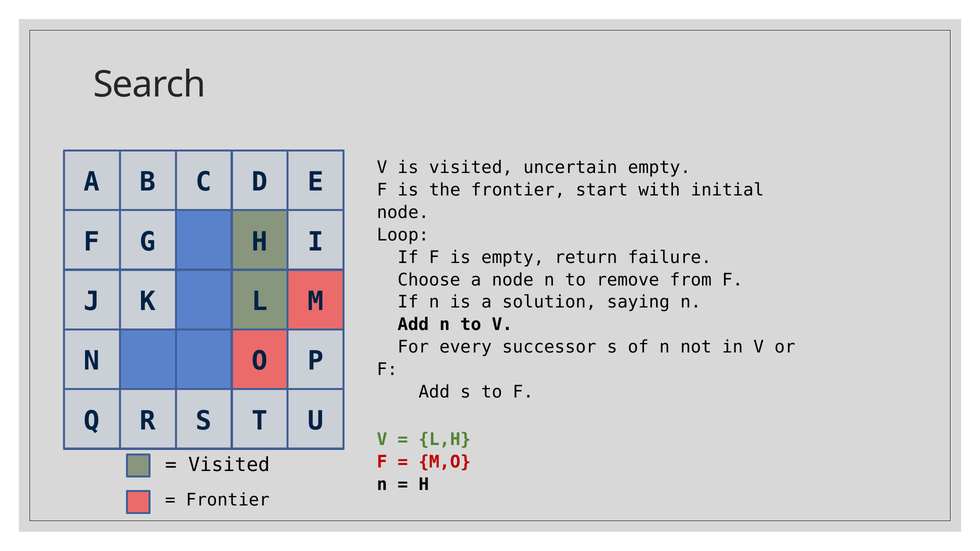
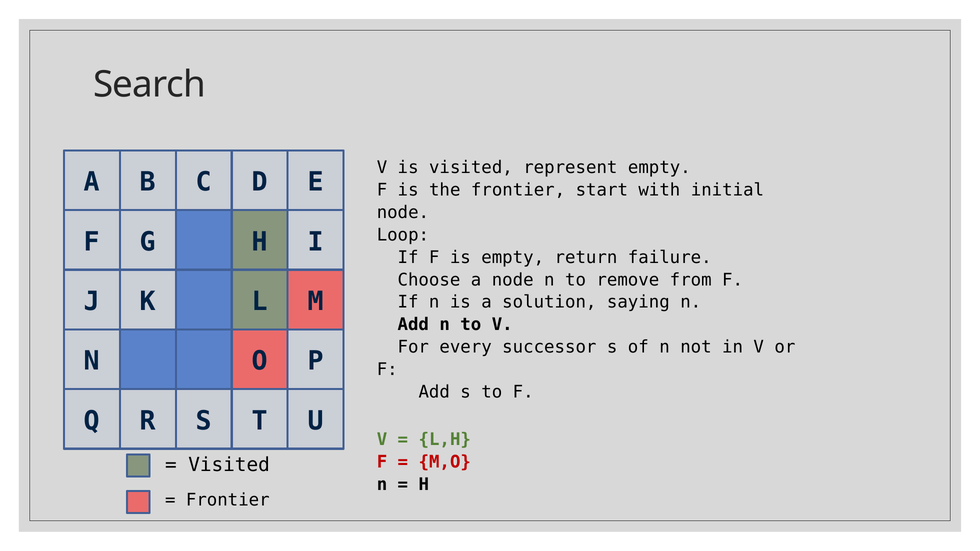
uncertain: uncertain -> represent
